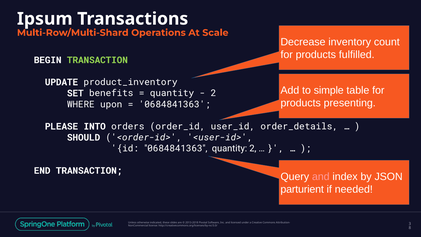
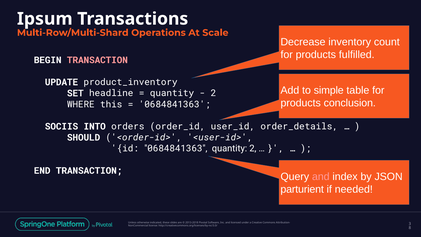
TRANSACTION at (97, 60) colour: light green -> pink
benefits: benefits -> headline
presenting: presenting -> conclusion
upon: upon -> this
PLEASE: PLEASE -> SOCIIS
